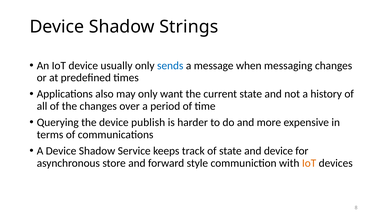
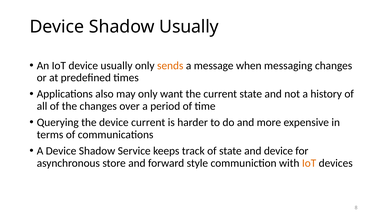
Shadow Strings: Strings -> Usually
sends colour: blue -> orange
device publish: publish -> current
